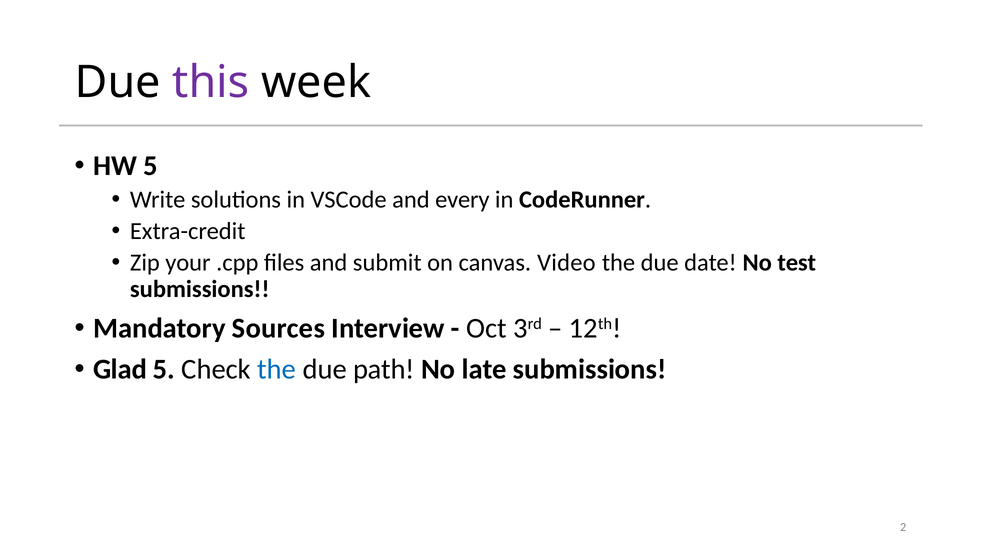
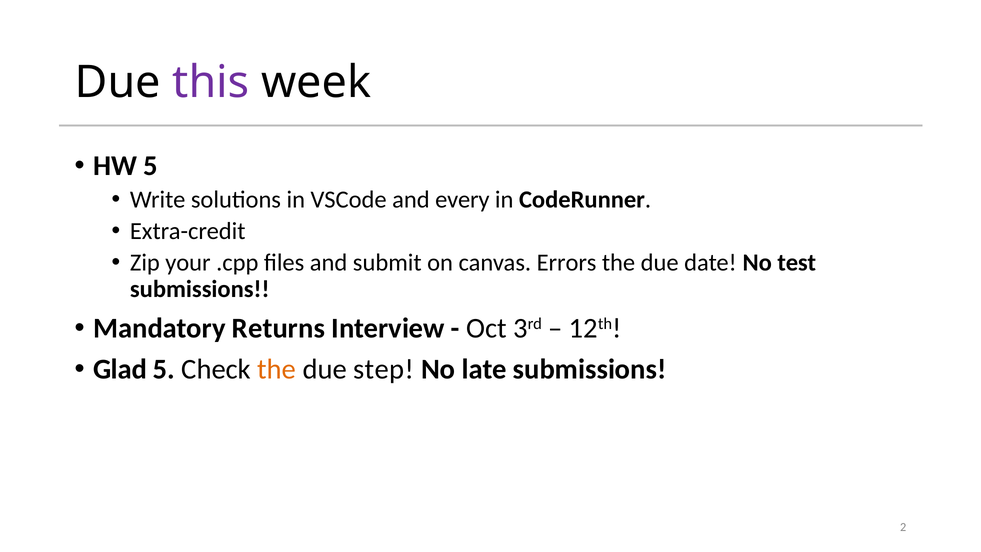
Video: Video -> Errors
Sources: Sources -> Returns
the at (277, 369) colour: blue -> orange
path: path -> step
